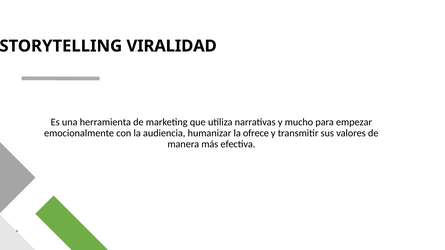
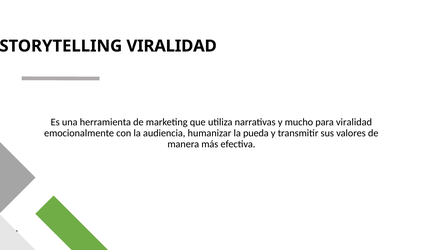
para empezar: empezar -> viralidad
ofrece: ofrece -> pueda
